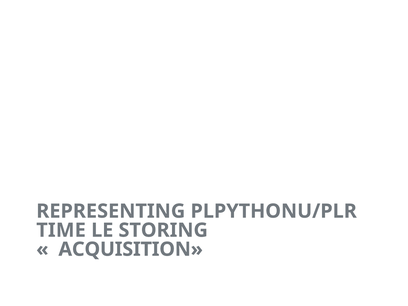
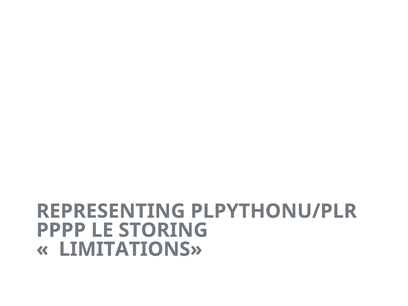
TIME: TIME -> PPPP
ACQUISITION: ACQUISITION -> LIMITATIONS
